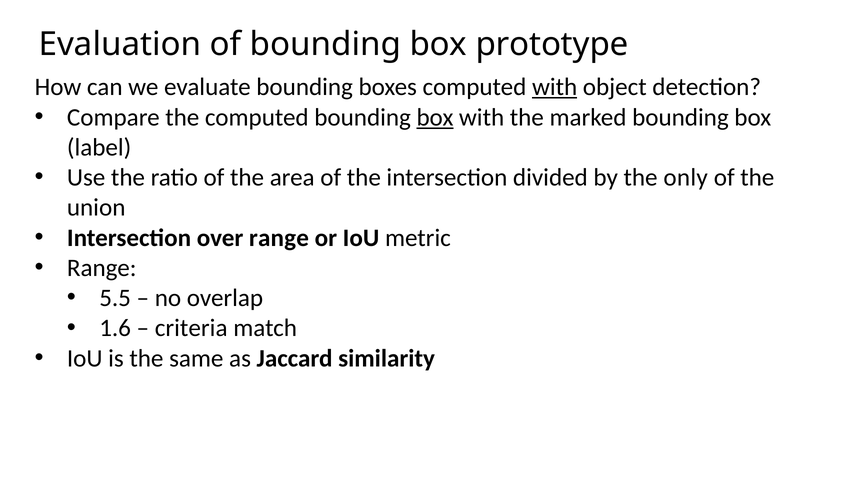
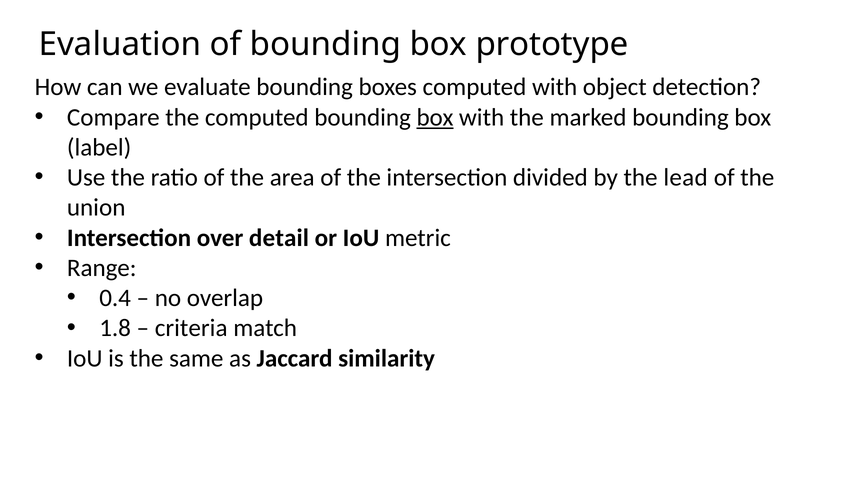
with at (555, 87) underline: present -> none
only: only -> lead
over range: range -> detail
5.5: 5.5 -> 0.4
1.6: 1.6 -> 1.8
